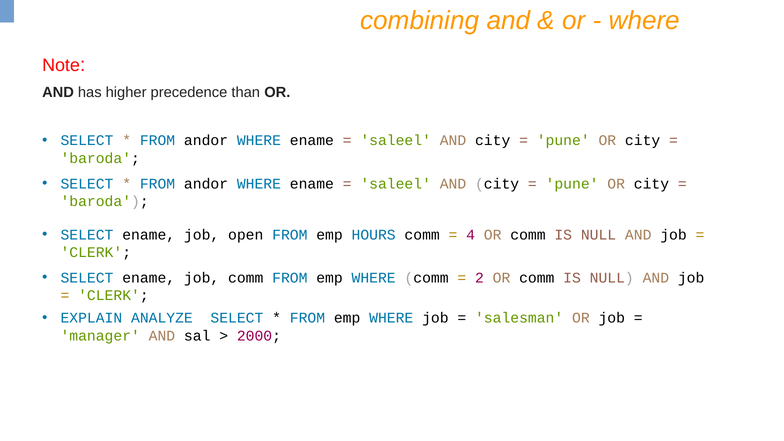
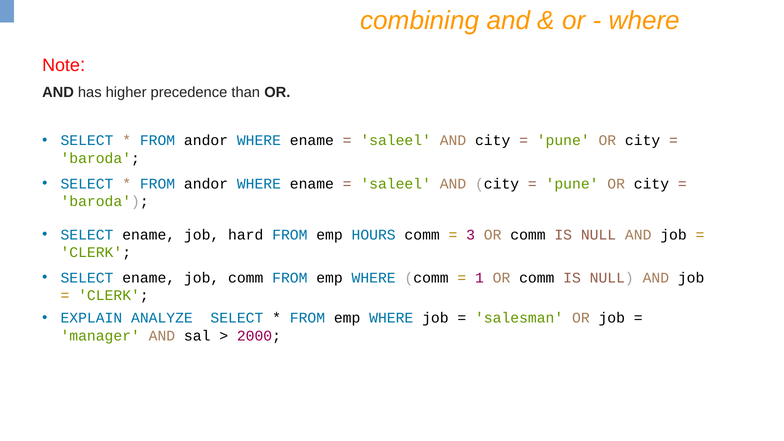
open: open -> hard
4: 4 -> 3
2: 2 -> 1
